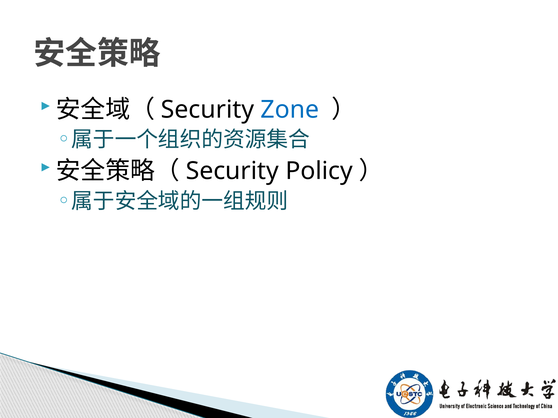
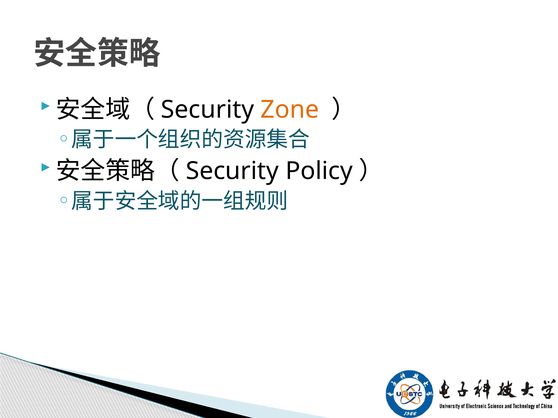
Zone colour: blue -> orange
